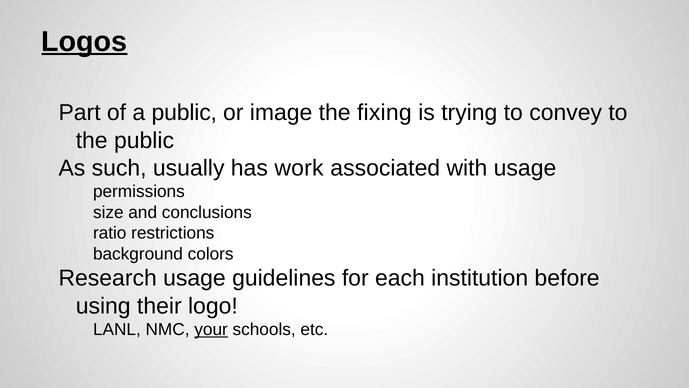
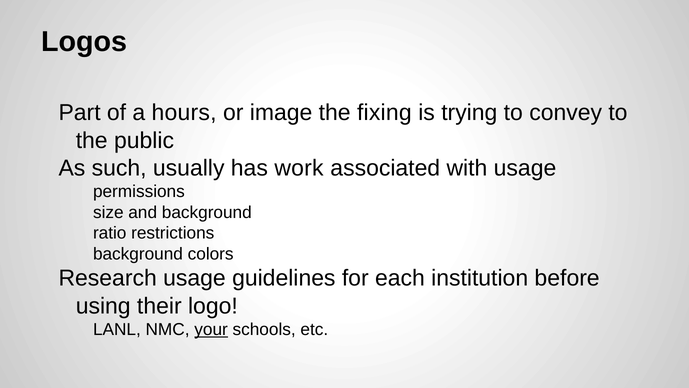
Logos underline: present -> none
a public: public -> hours
and conclusions: conclusions -> background
